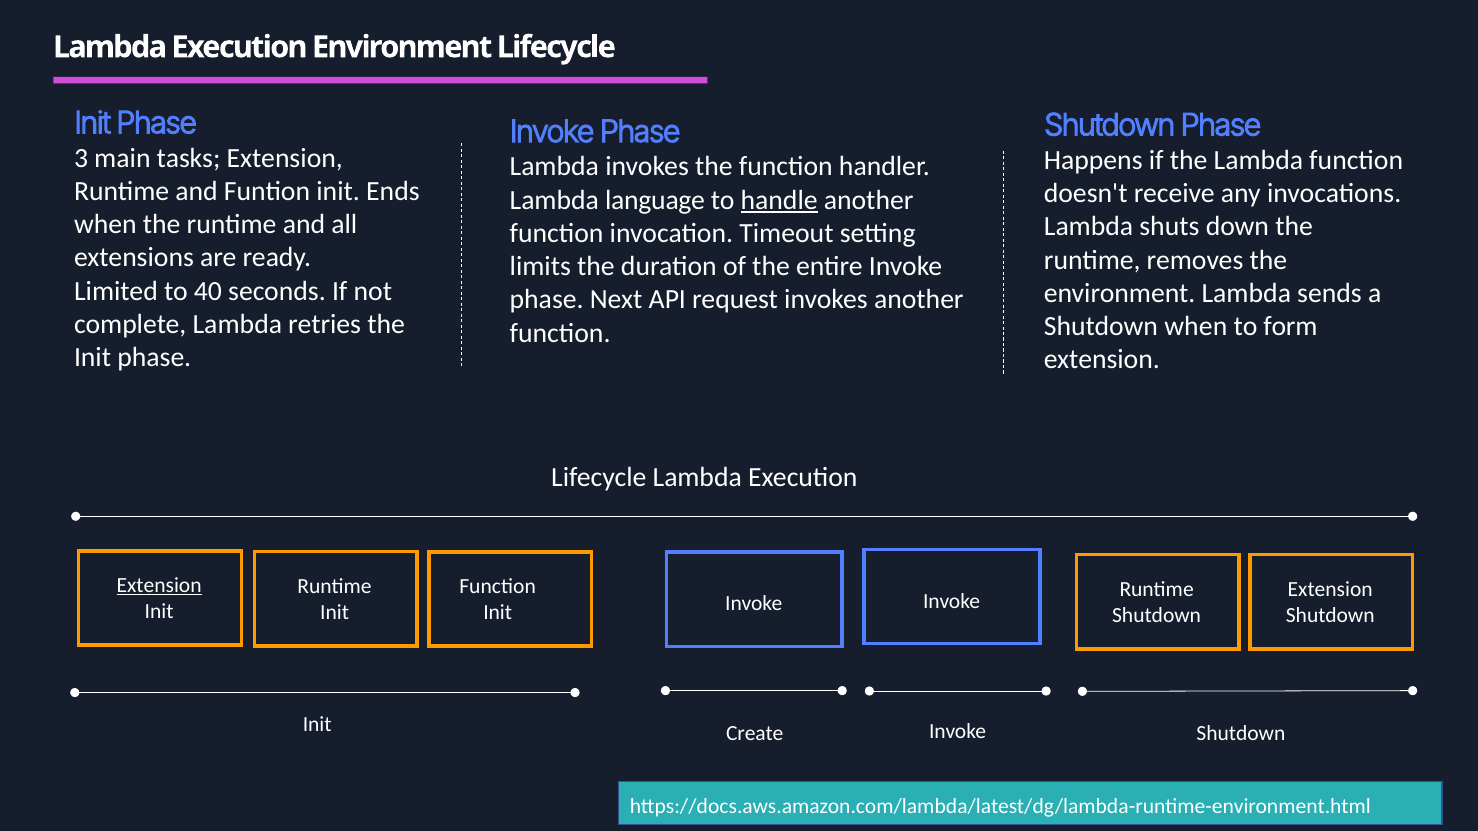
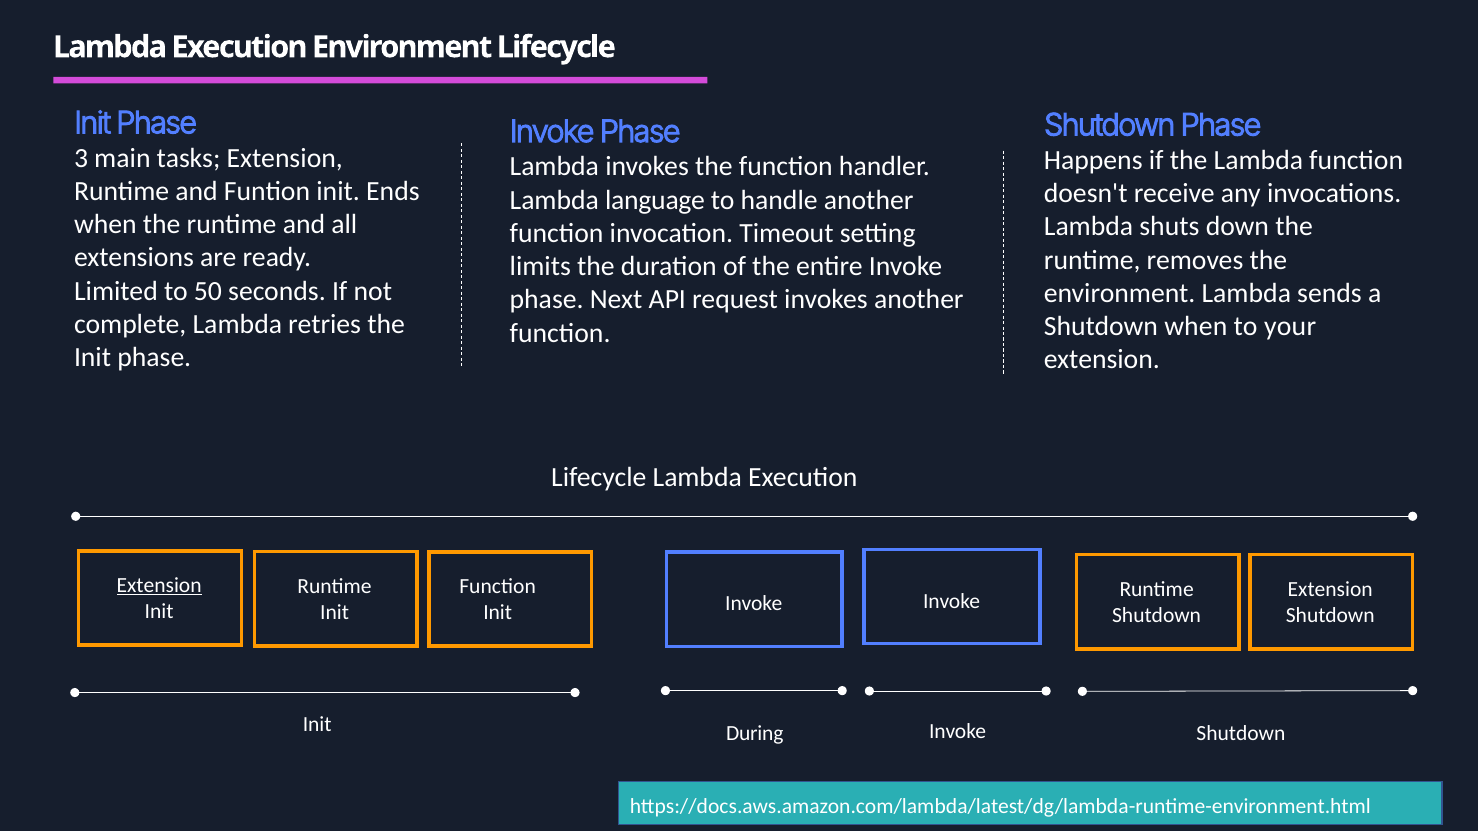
handle underline: present -> none
40: 40 -> 50
form: form -> your
Create: Create -> During
